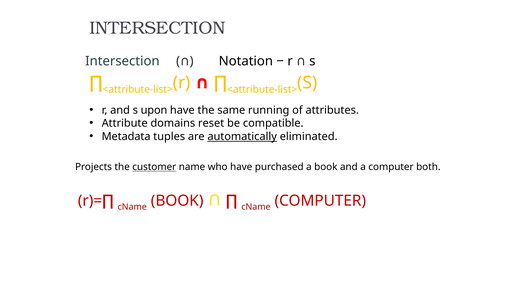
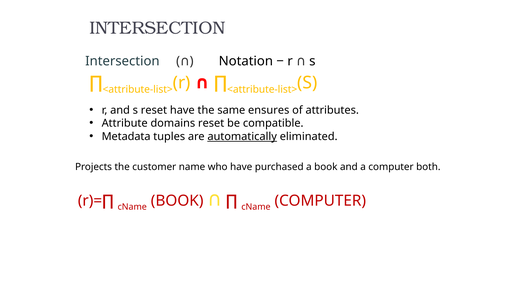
s upon: upon -> reset
running: running -> ensures
customer underline: present -> none
